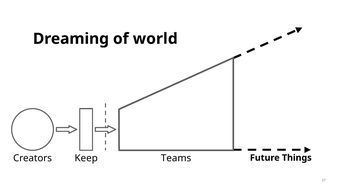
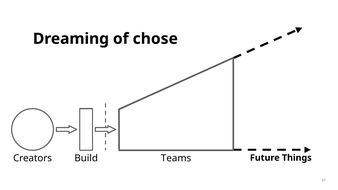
world: world -> chose
Keep: Keep -> Build
